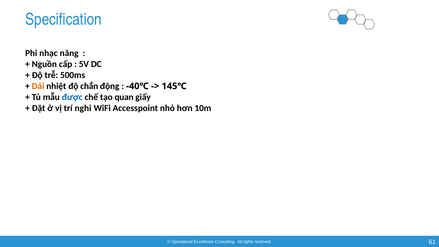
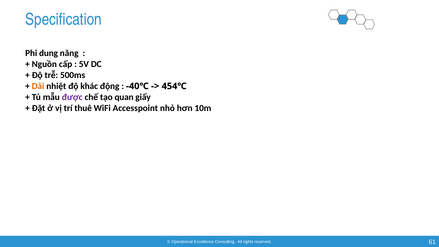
nhạc: nhạc -> dung
chắn: chắn -> khác
145℃: 145℃ -> 454℃
được colour: blue -> purple
nghi: nghi -> thuê
